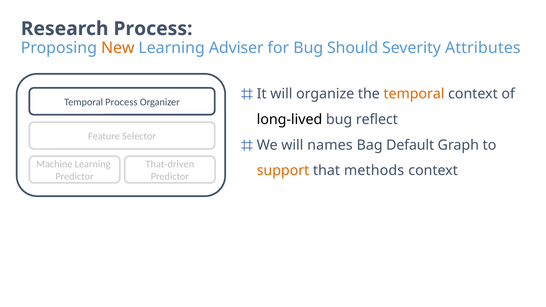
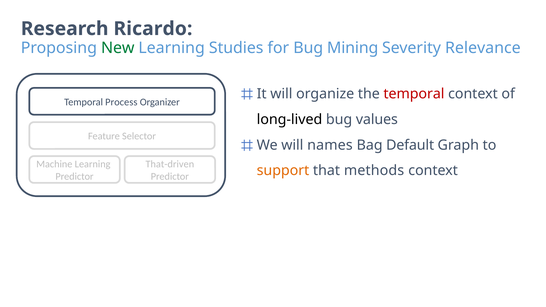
Research Process: Process -> Ricardo
New colour: orange -> green
Adviser: Adviser -> Studies
Should: Should -> Mining
Attributes: Attributes -> Relevance
temporal at (414, 94) colour: orange -> red
reflect: reflect -> values
